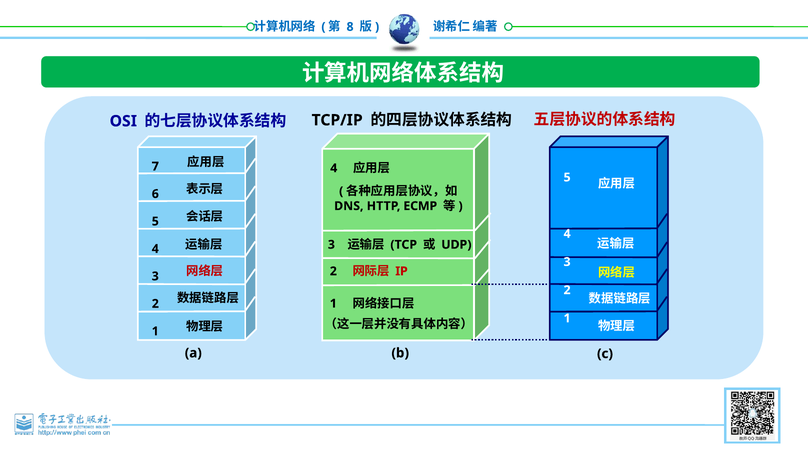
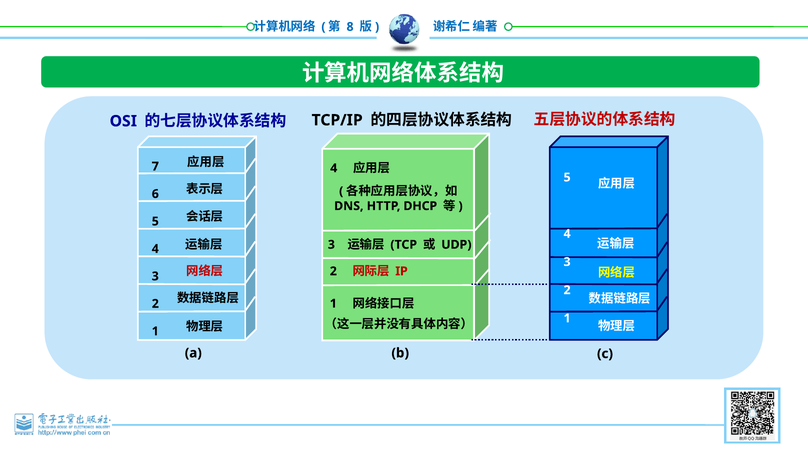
ECMP: ECMP -> DHCP
